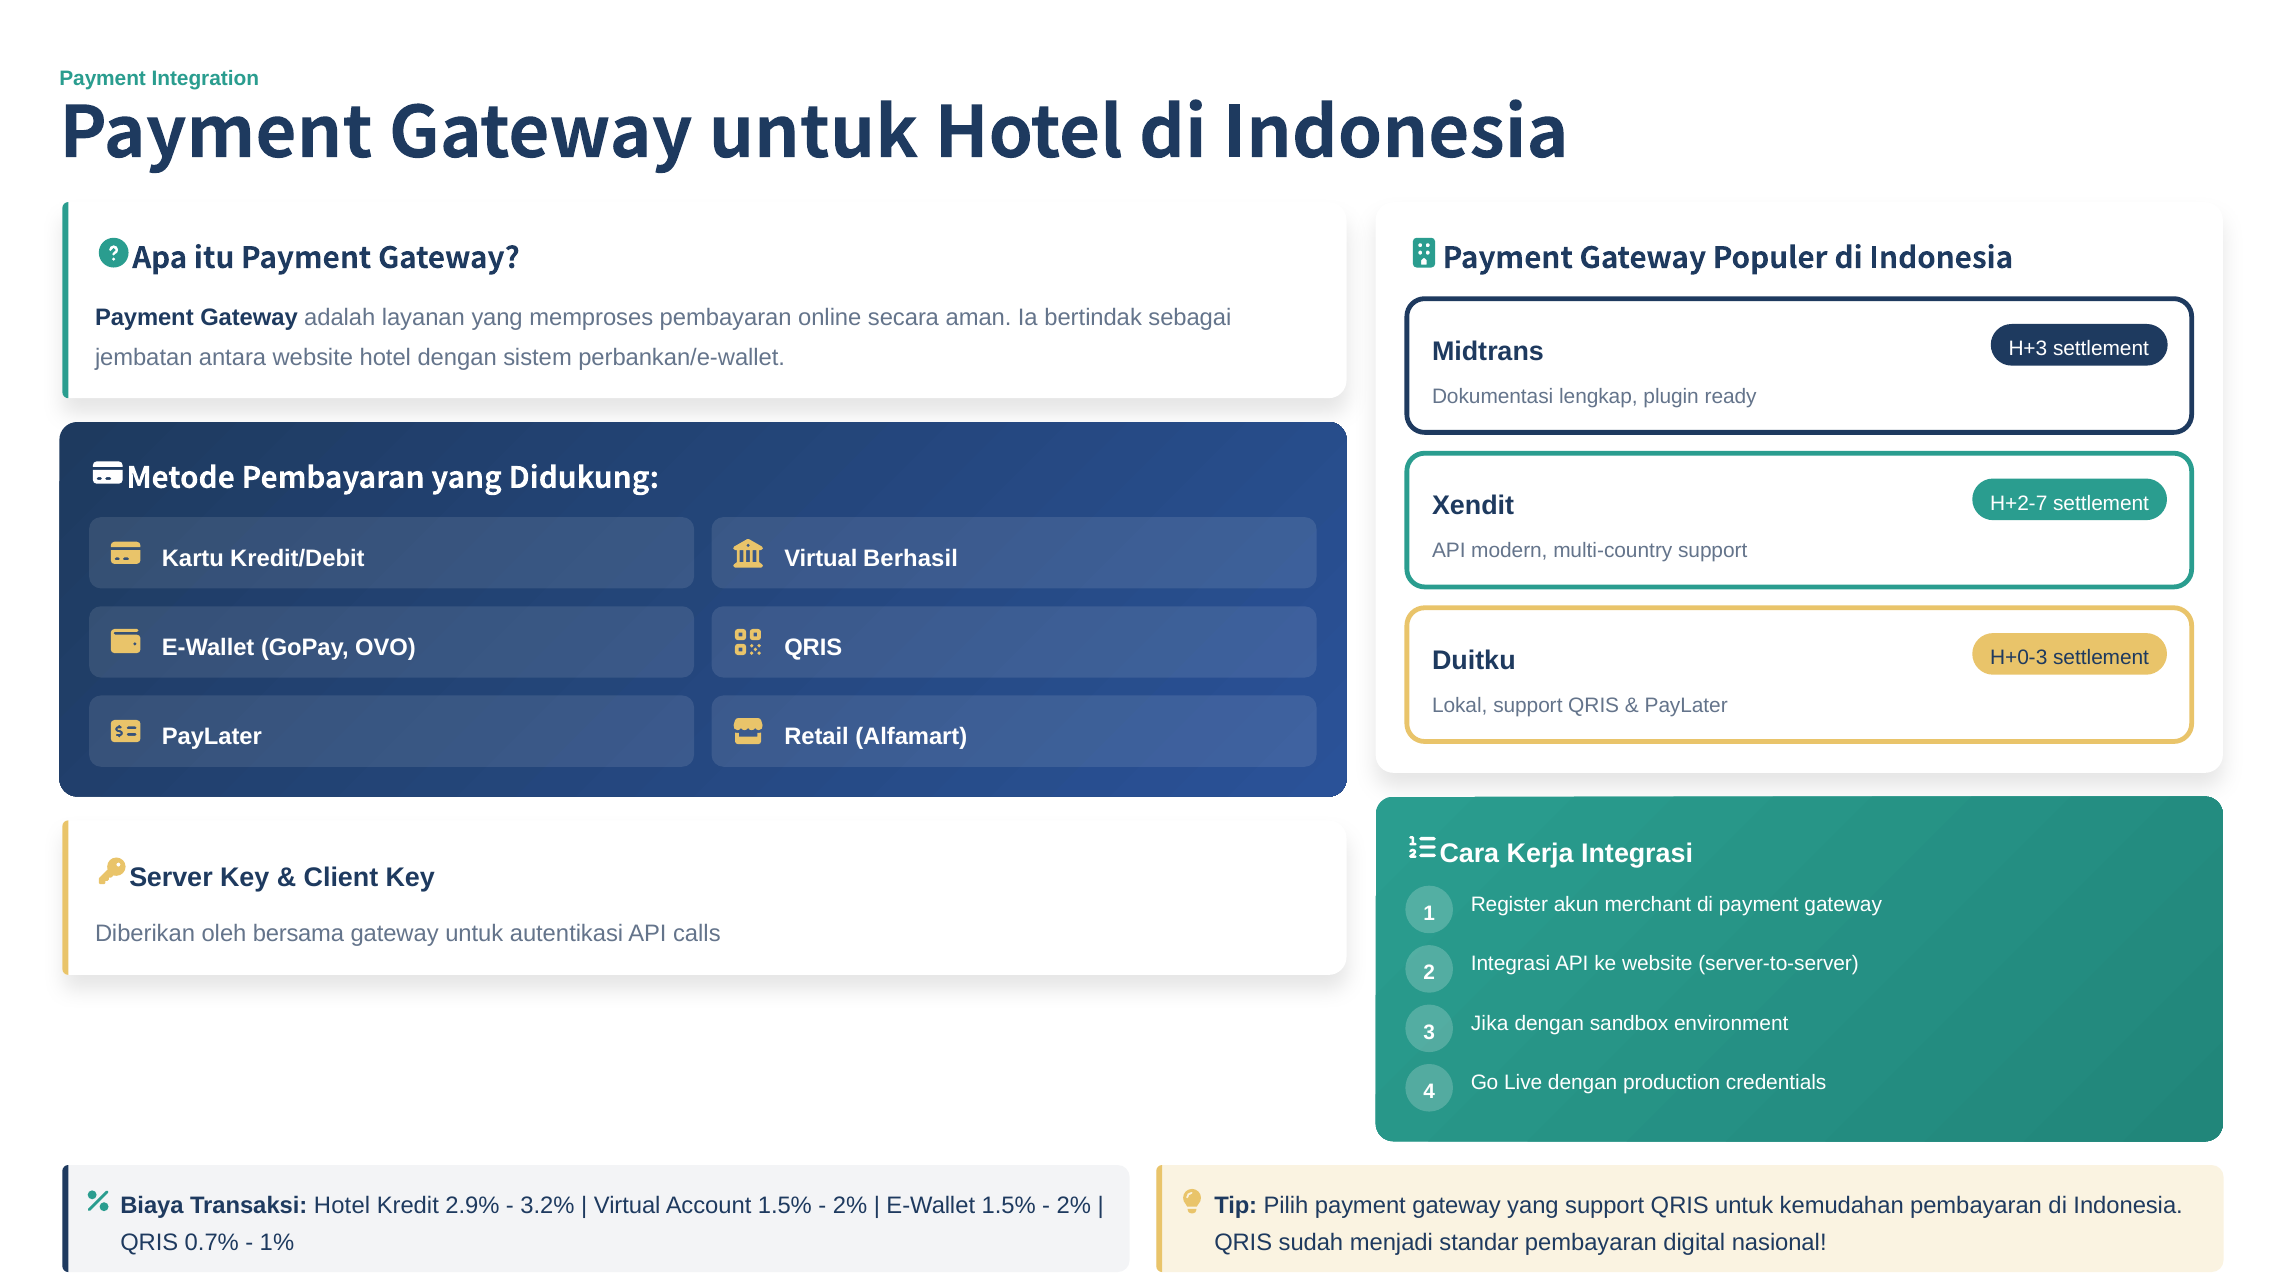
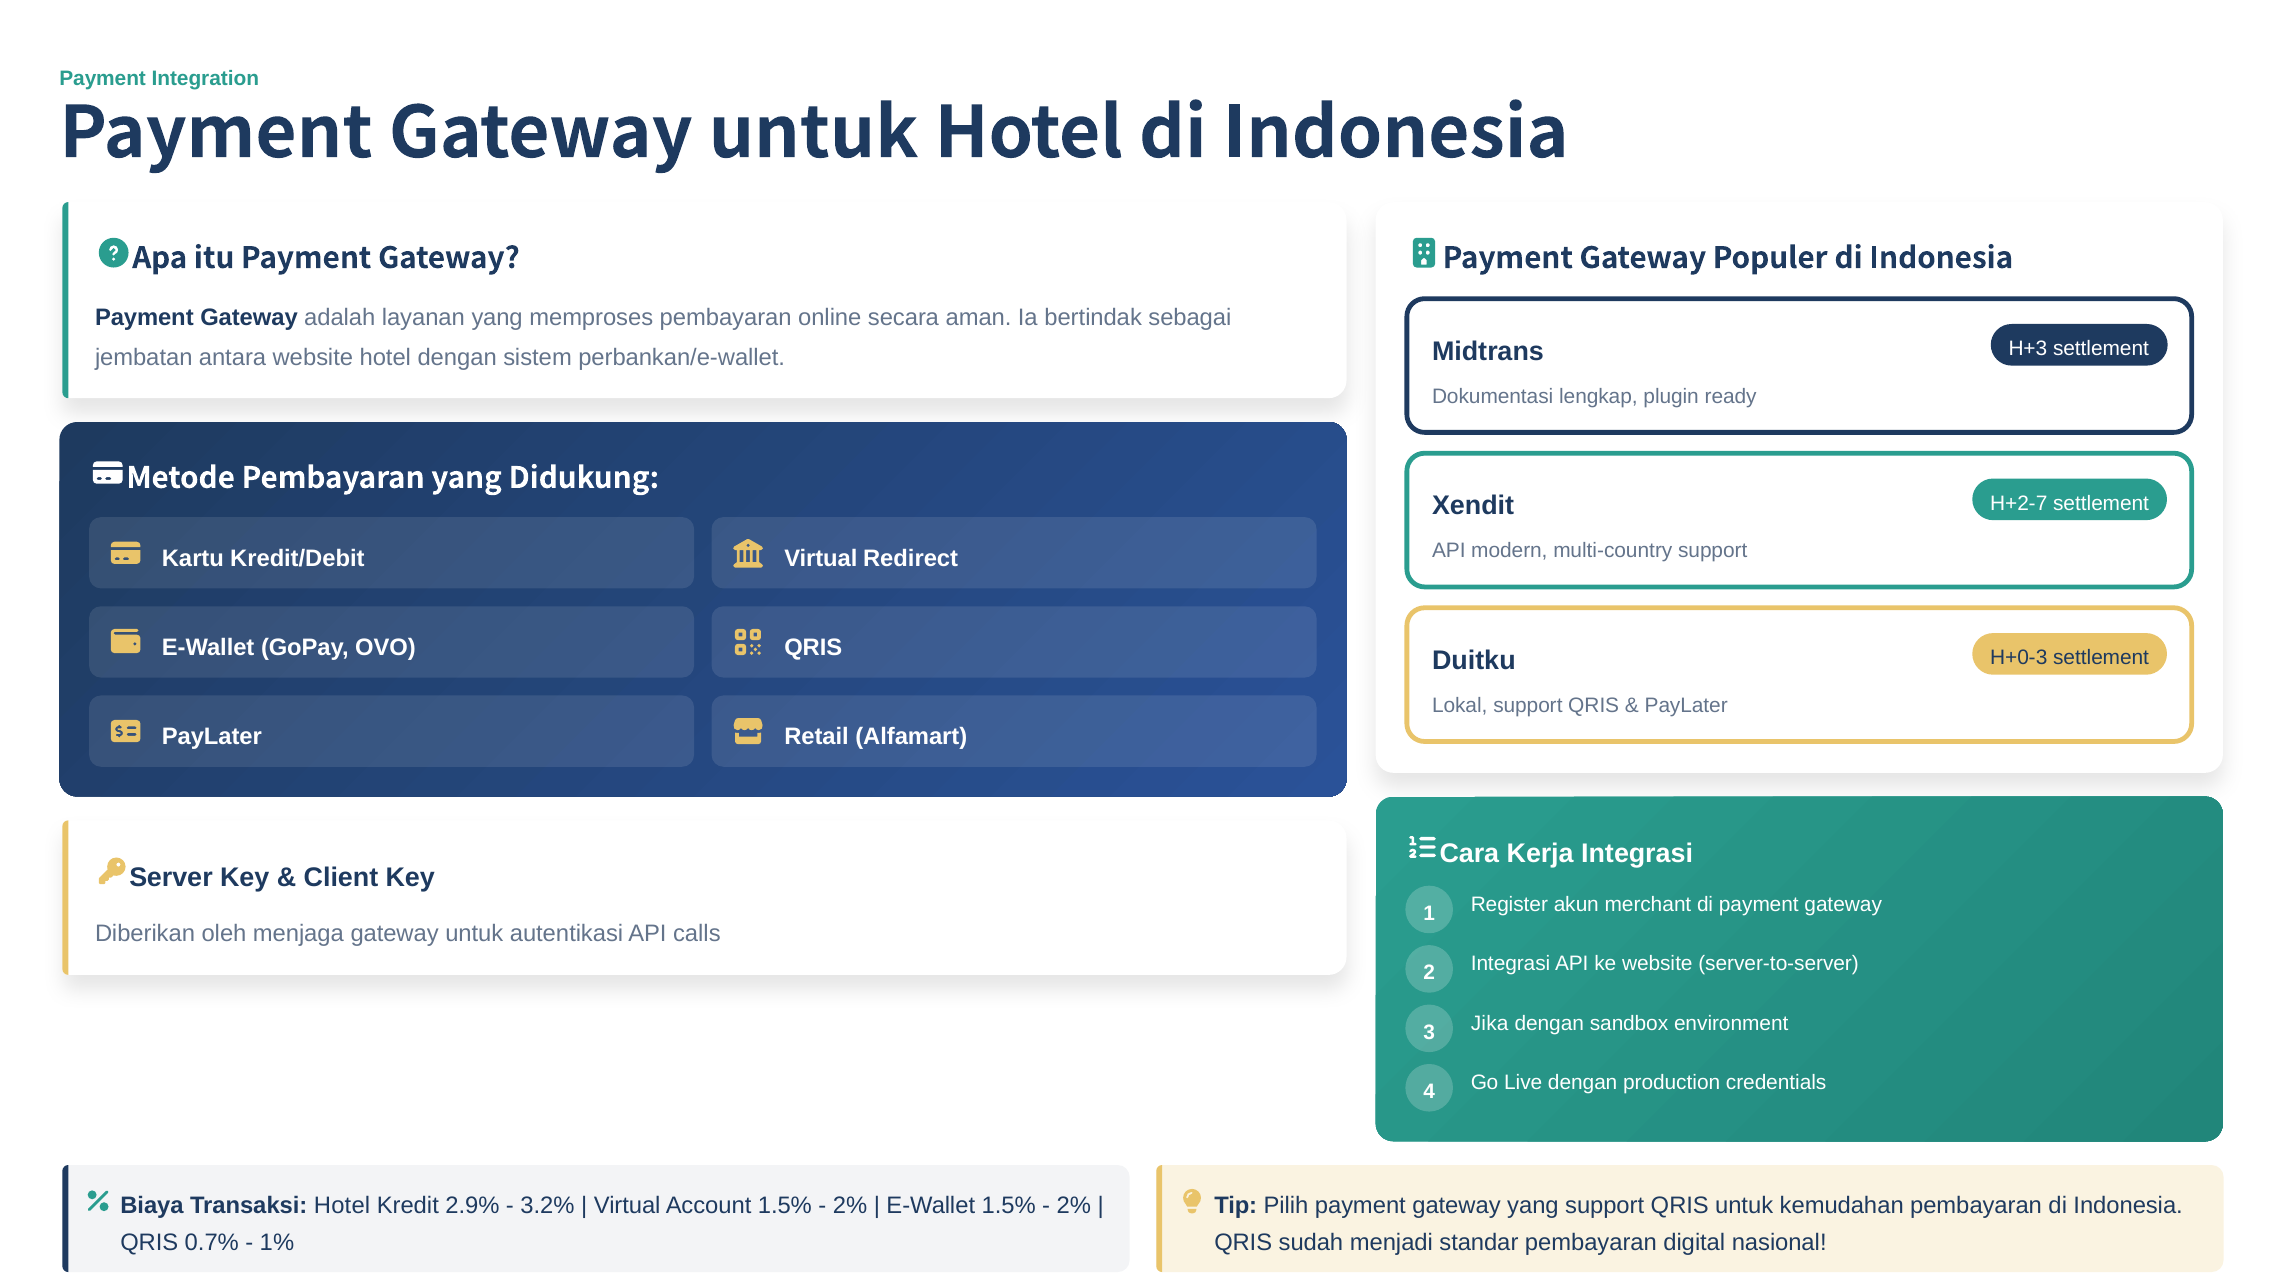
Berhasil: Berhasil -> Redirect
bersama: bersama -> menjaga
